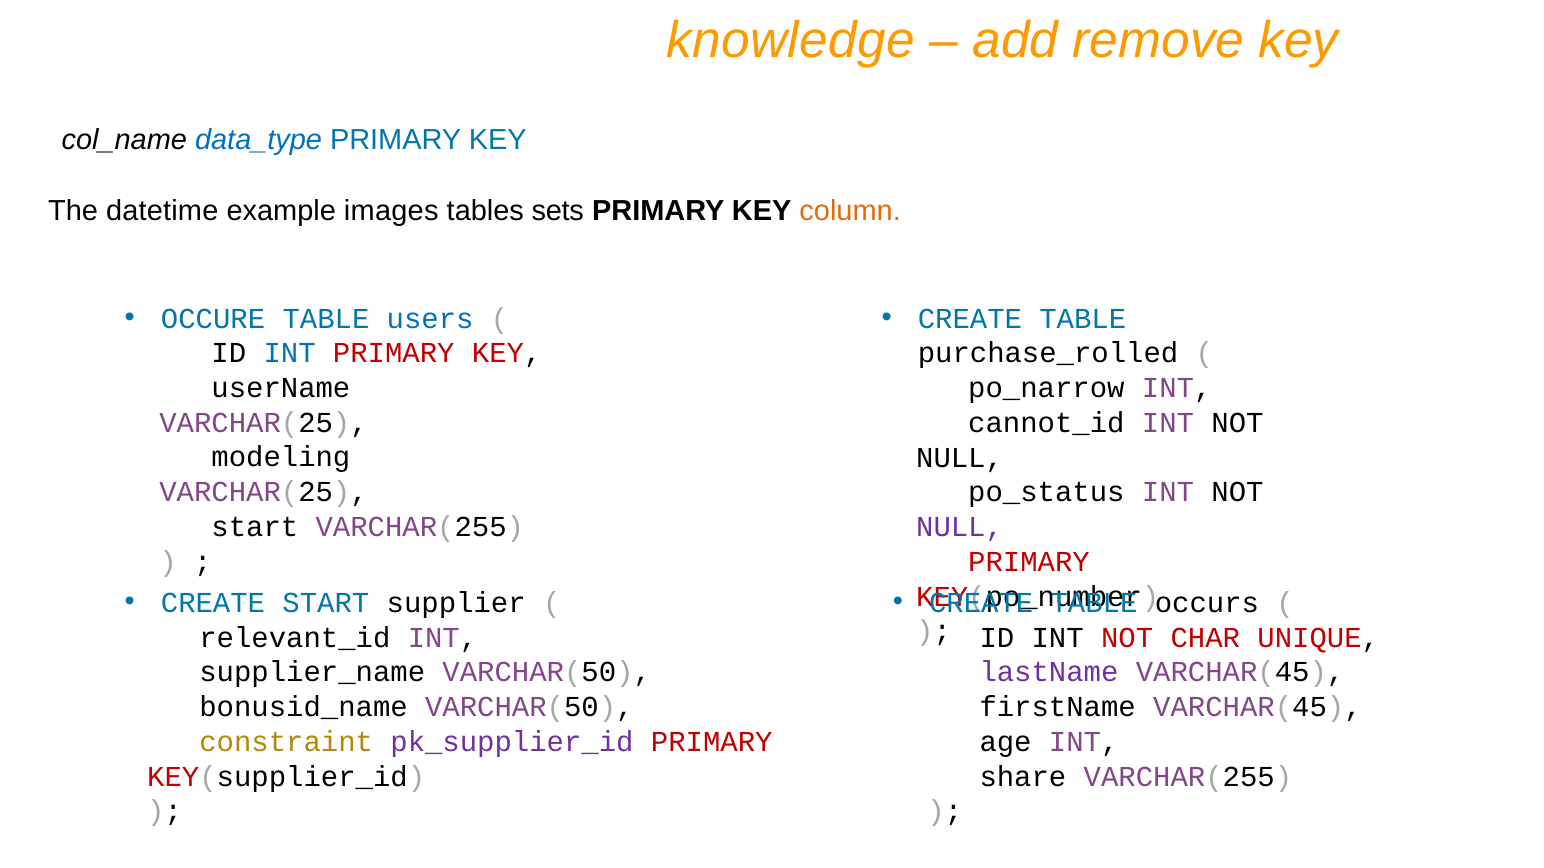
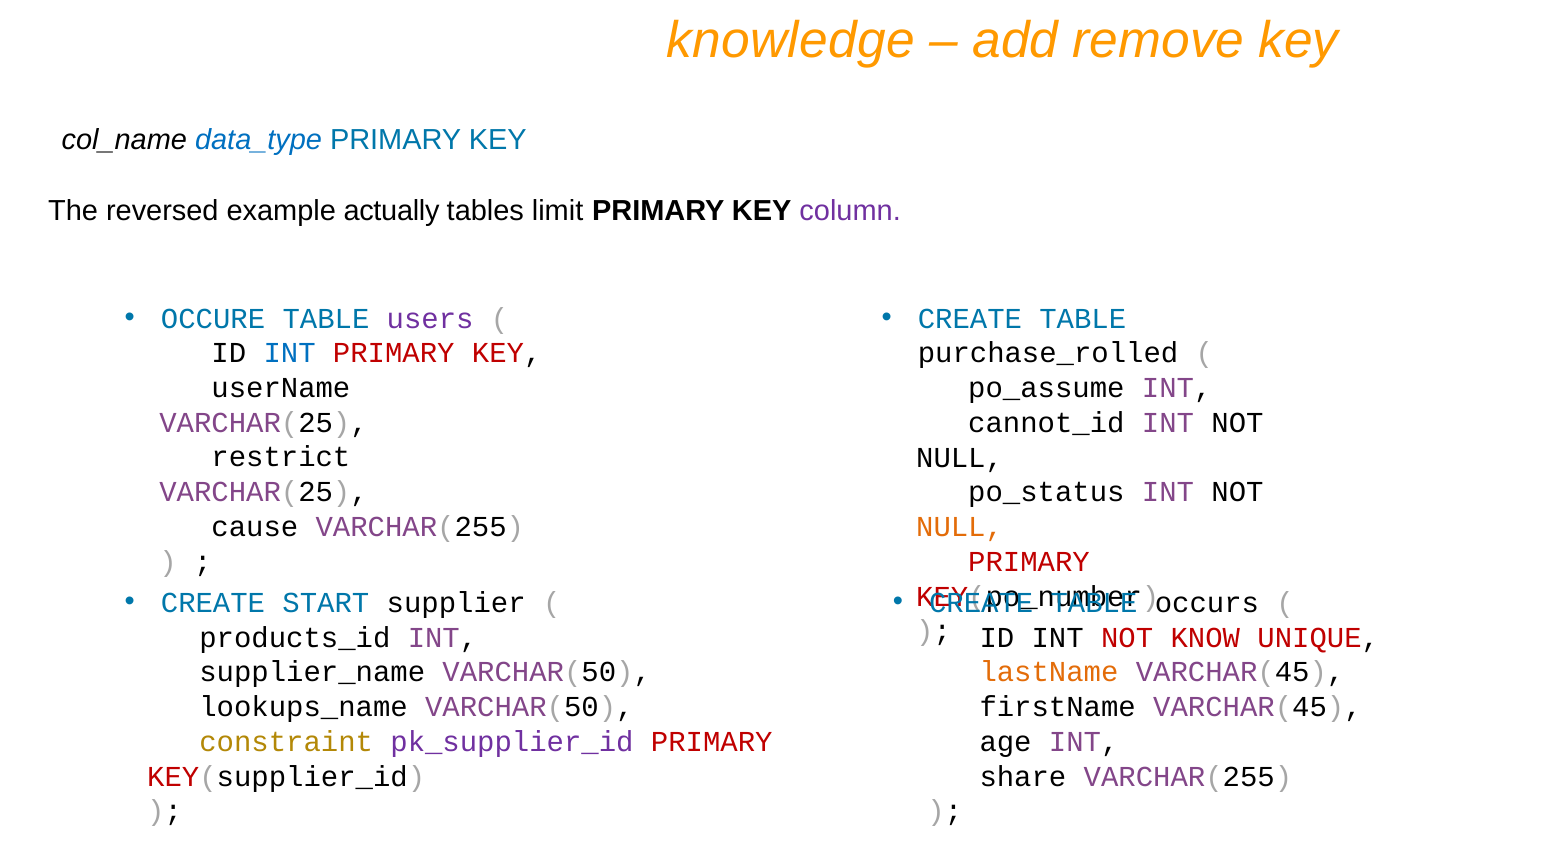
datetime: datetime -> reversed
images: images -> actually
sets: sets -> limit
column colour: orange -> purple
users colour: blue -> purple
po_narrow: po_narrow -> po_assume
modeling: modeling -> restrict
start at (255, 527): start -> cause
NULL at (960, 527) colour: purple -> orange
relevant_id: relevant_id -> products_id
CHAR: CHAR -> KNOW
lastName colour: purple -> orange
bonusid_name: bonusid_name -> lookups_name
